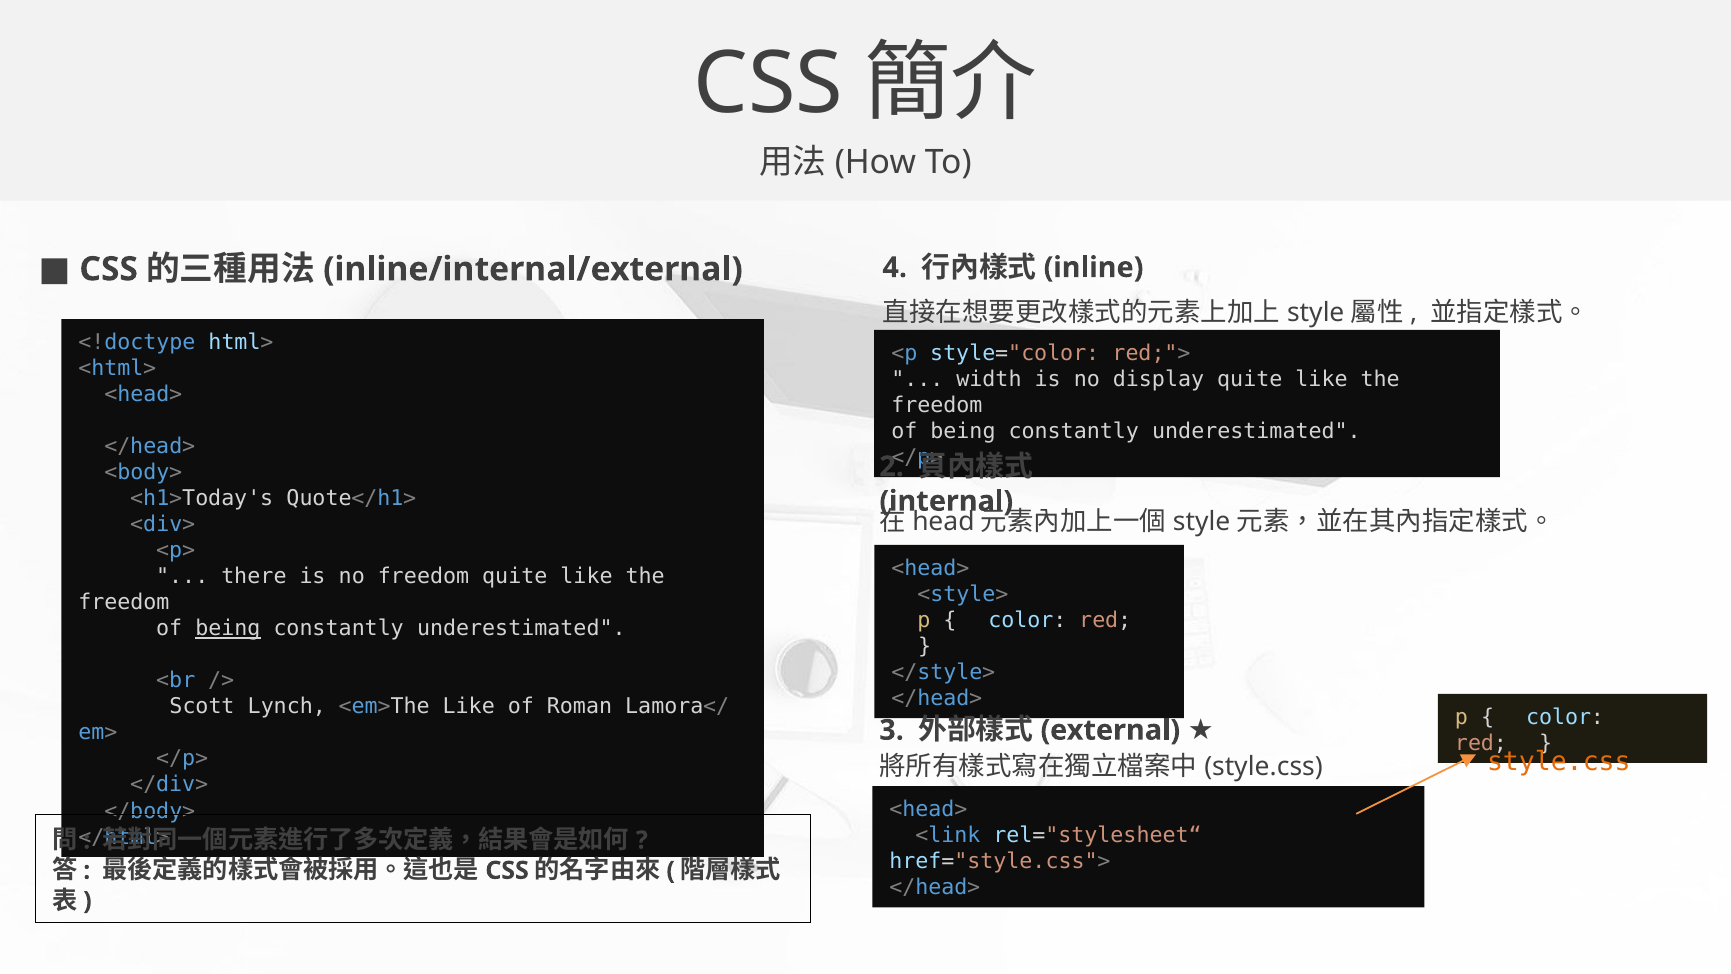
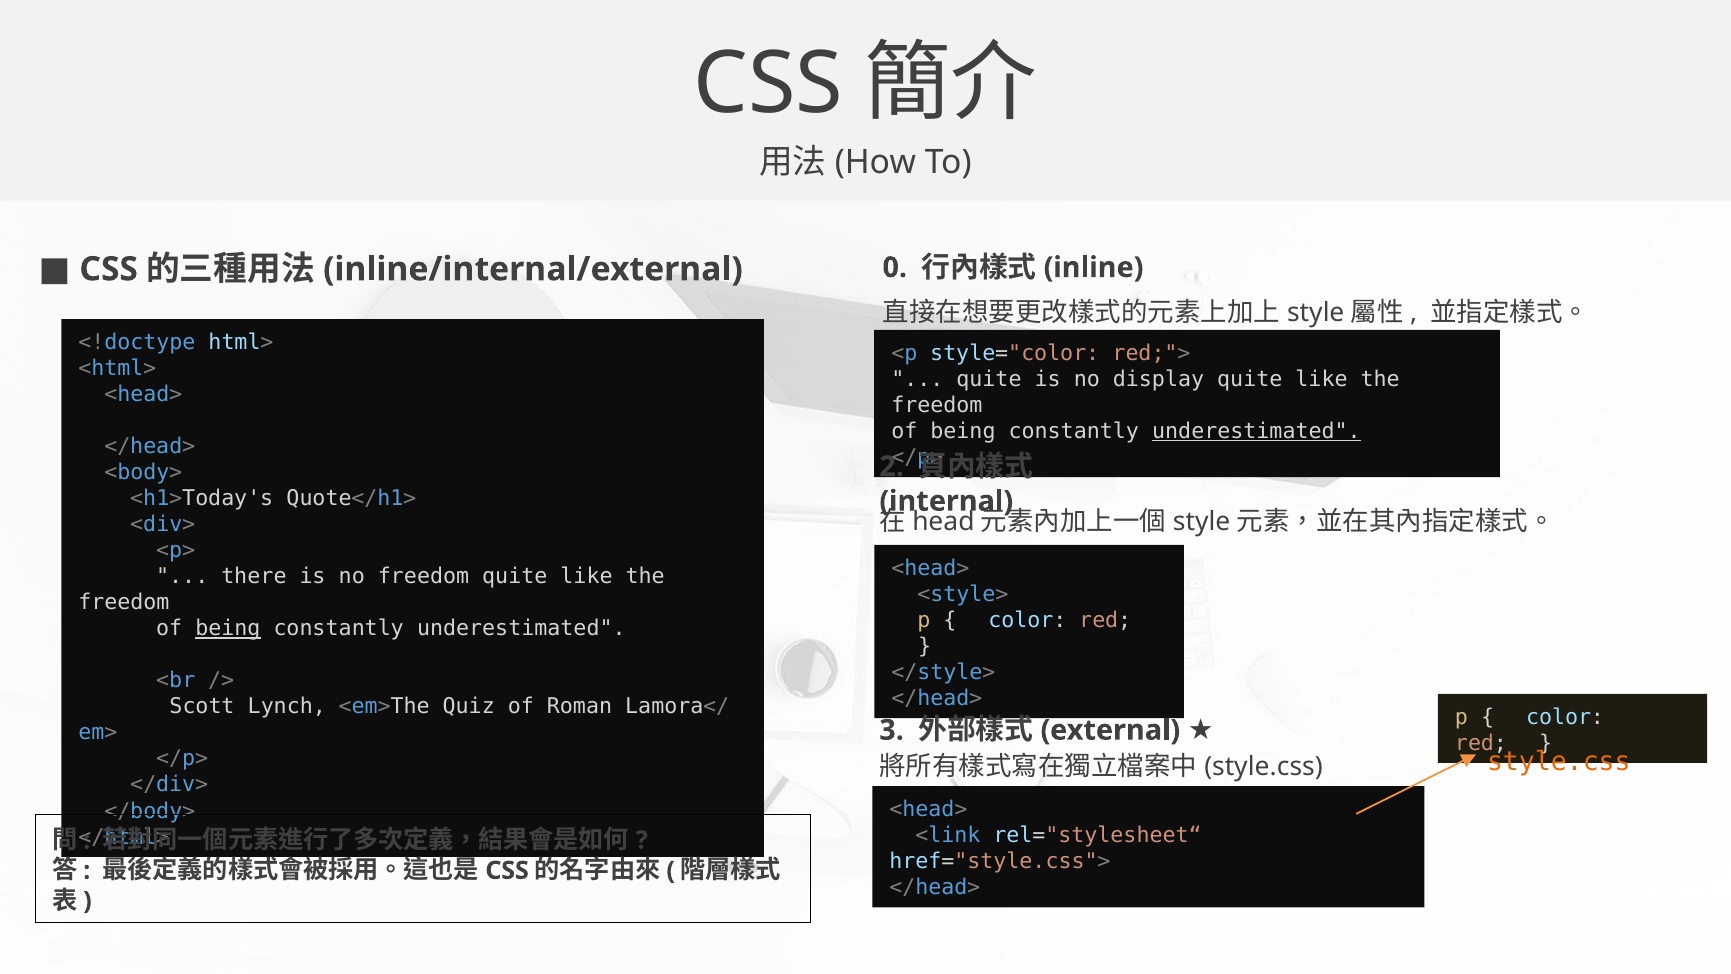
4: 4 -> 0
width at (989, 379): width -> quite
underestimated at (1256, 431) underline: none -> present
<em>The Like: Like -> Quiz
